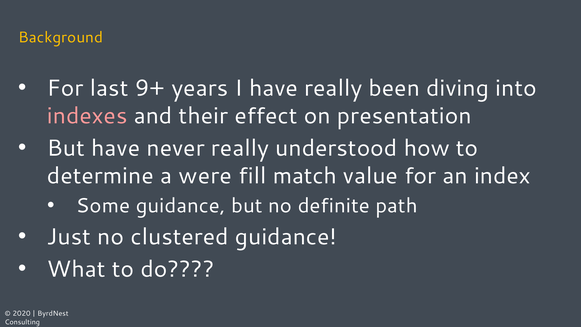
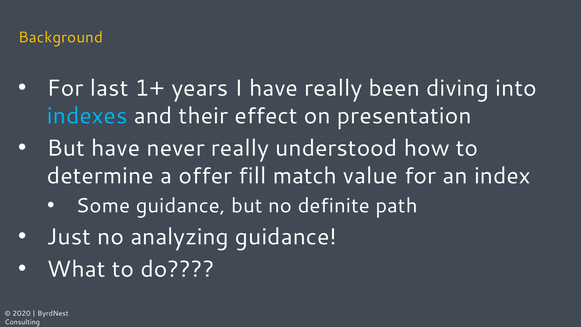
9+: 9+ -> 1+
indexes colour: pink -> light blue
were: were -> offer
clustered: clustered -> analyzing
